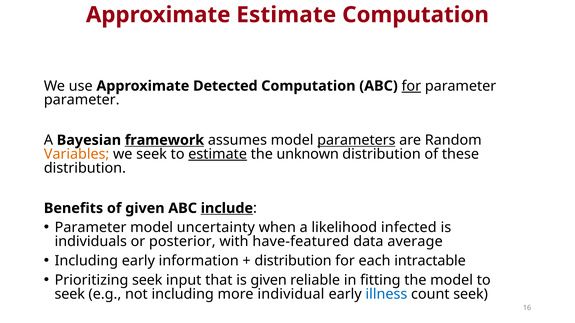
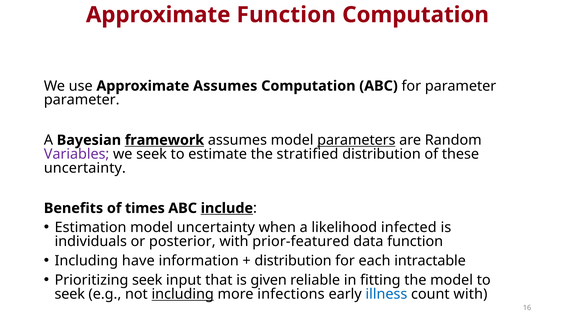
Approximate Estimate: Estimate -> Function
Approximate Detected: Detected -> Assumes
for at (411, 86) underline: present -> none
Variables colour: orange -> purple
estimate at (218, 154) underline: present -> none
unknown: unknown -> stratified
distribution at (85, 168): distribution -> uncertainty
of given: given -> times
Parameter at (91, 228): Parameter -> Estimation
have-featured: have-featured -> prior-featured
data average: average -> function
Including early: early -> have
including at (183, 295) underline: none -> present
individual: individual -> infections
count seek: seek -> with
